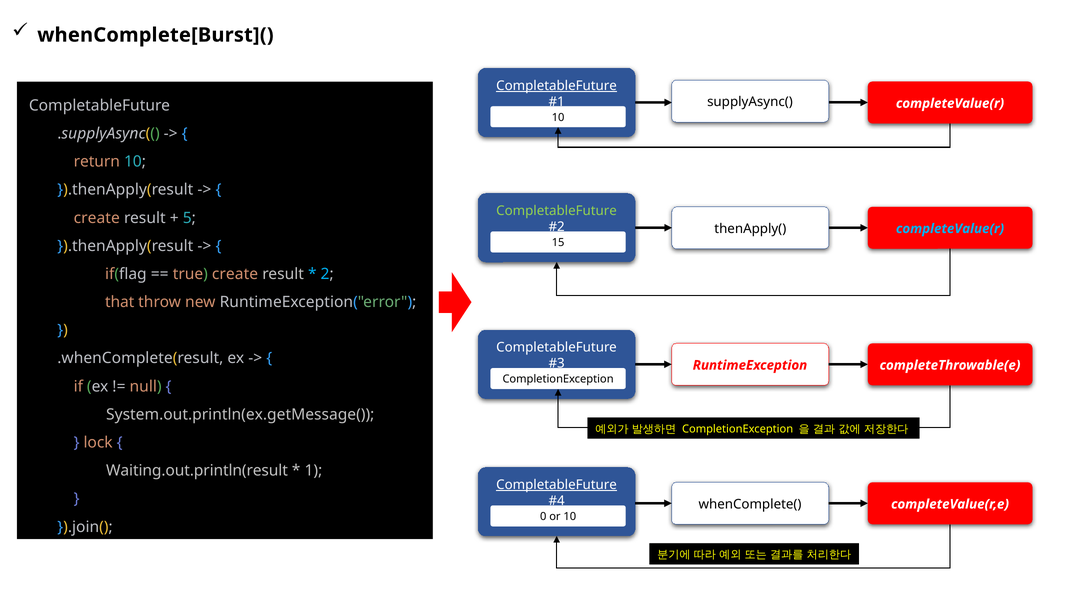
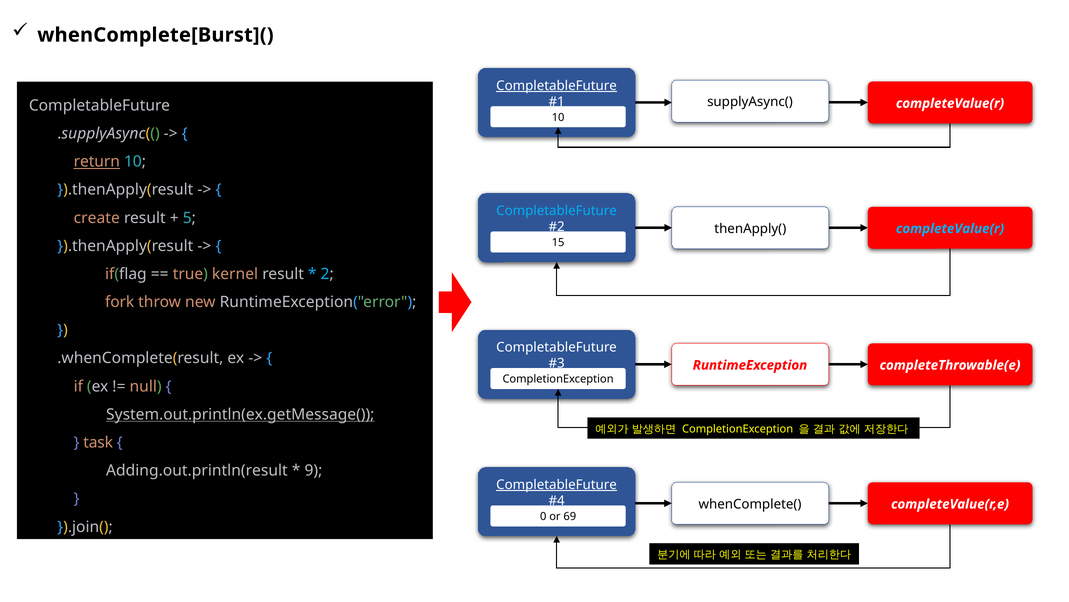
return underline: none -> present
CompletableFuture at (557, 211) colour: light green -> light blue
true create: create -> kernel
that: that -> fork
System.out.println(ex.getMessage( underline: none -> present
lock: lock -> task
Waiting.out.println(result: Waiting.out.println(result -> Adding.out.println(result
1: 1 -> 9
or 10: 10 -> 69
